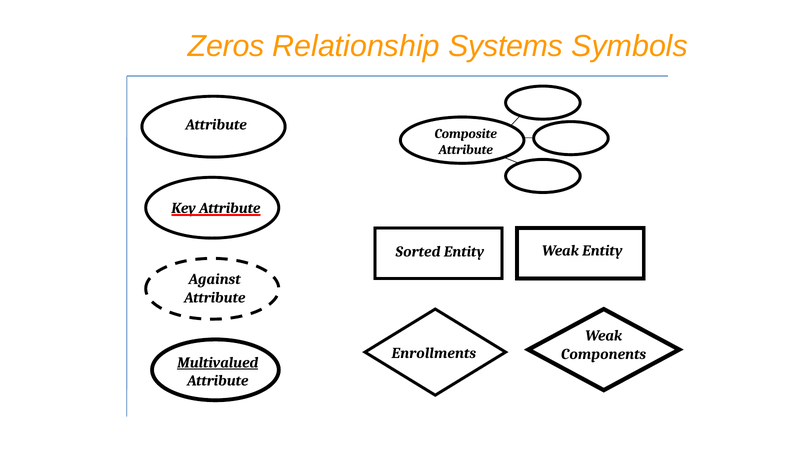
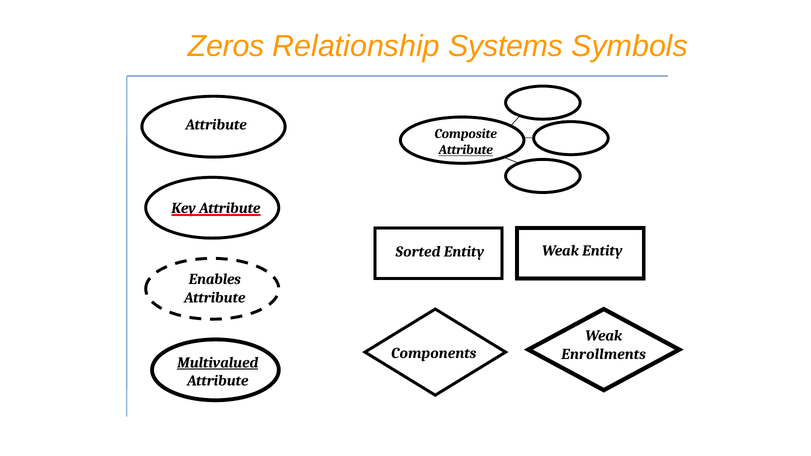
Attribute at (466, 150) underline: none -> present
Against: Against -> Enables
Enrollments: Enrollments -> Components
Components: Components -> Enrollments
